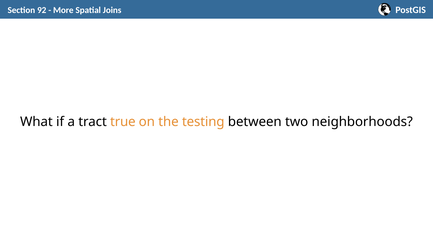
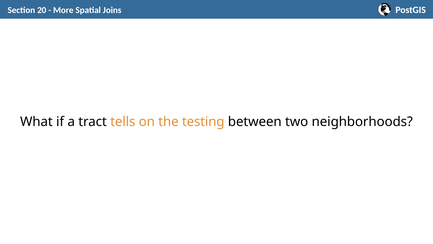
92: 92 -> 20
true: true -> tells
